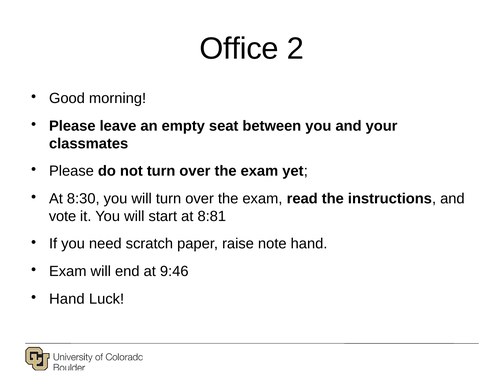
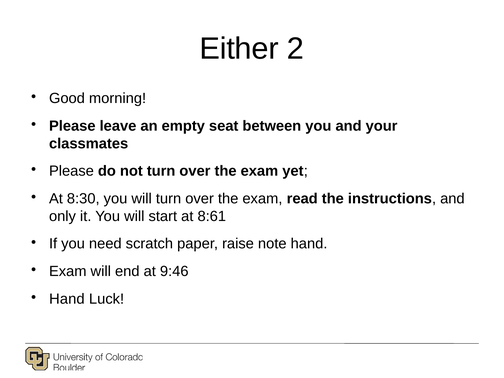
Office: Office -> Either
vote: vote -> only
8:81: 8:81 -> 8:61
